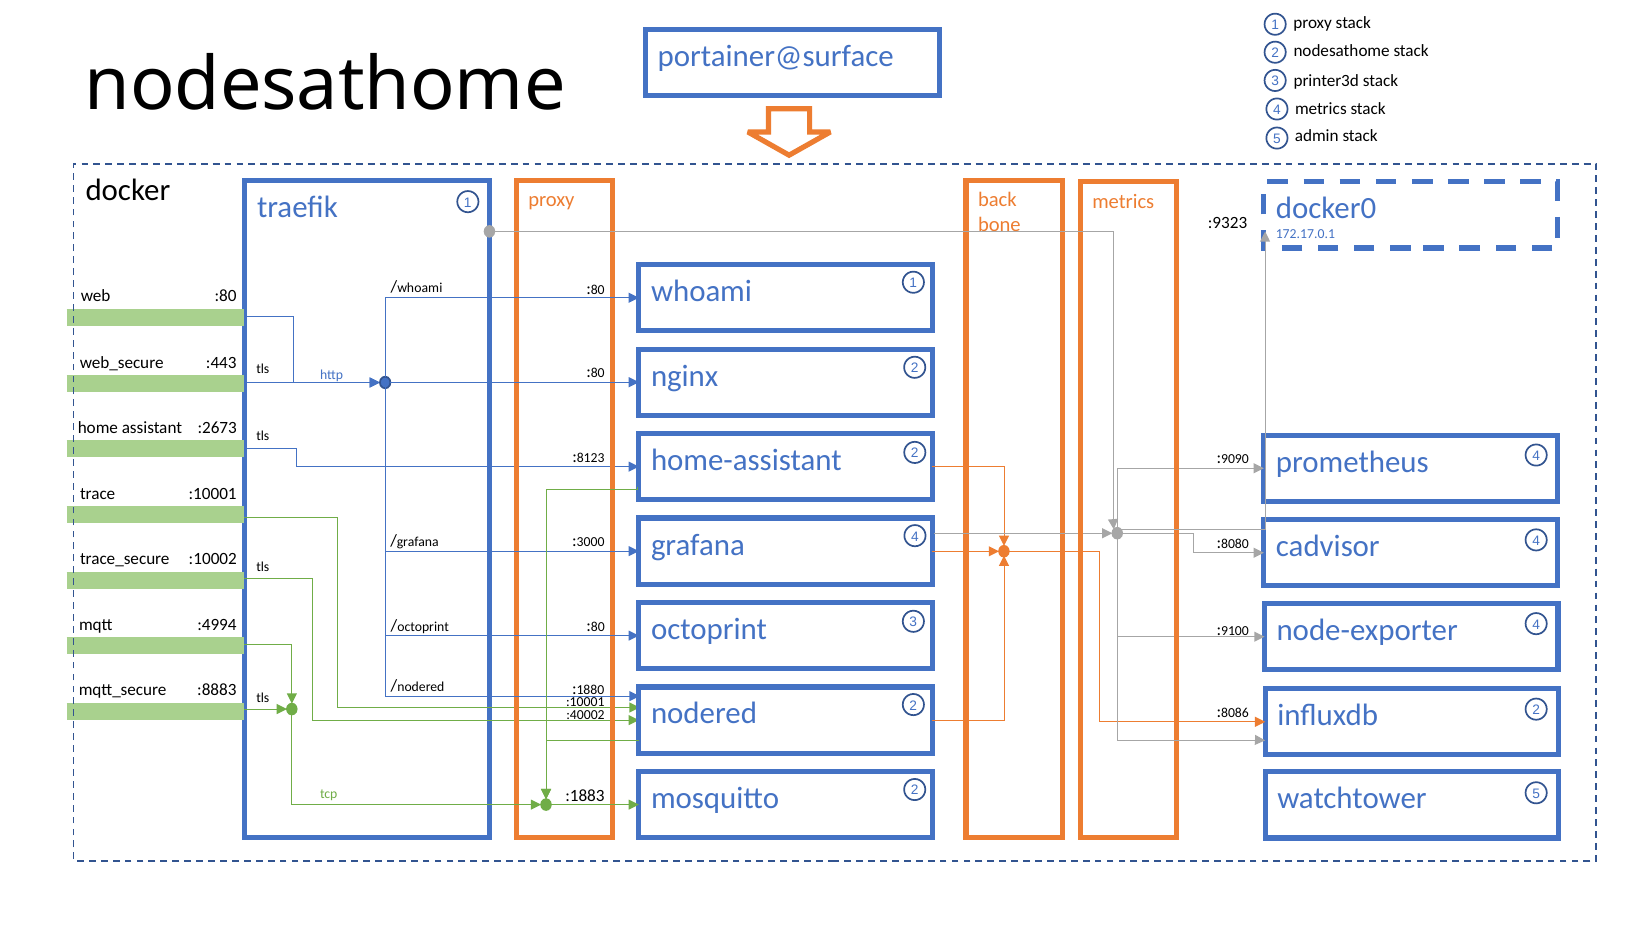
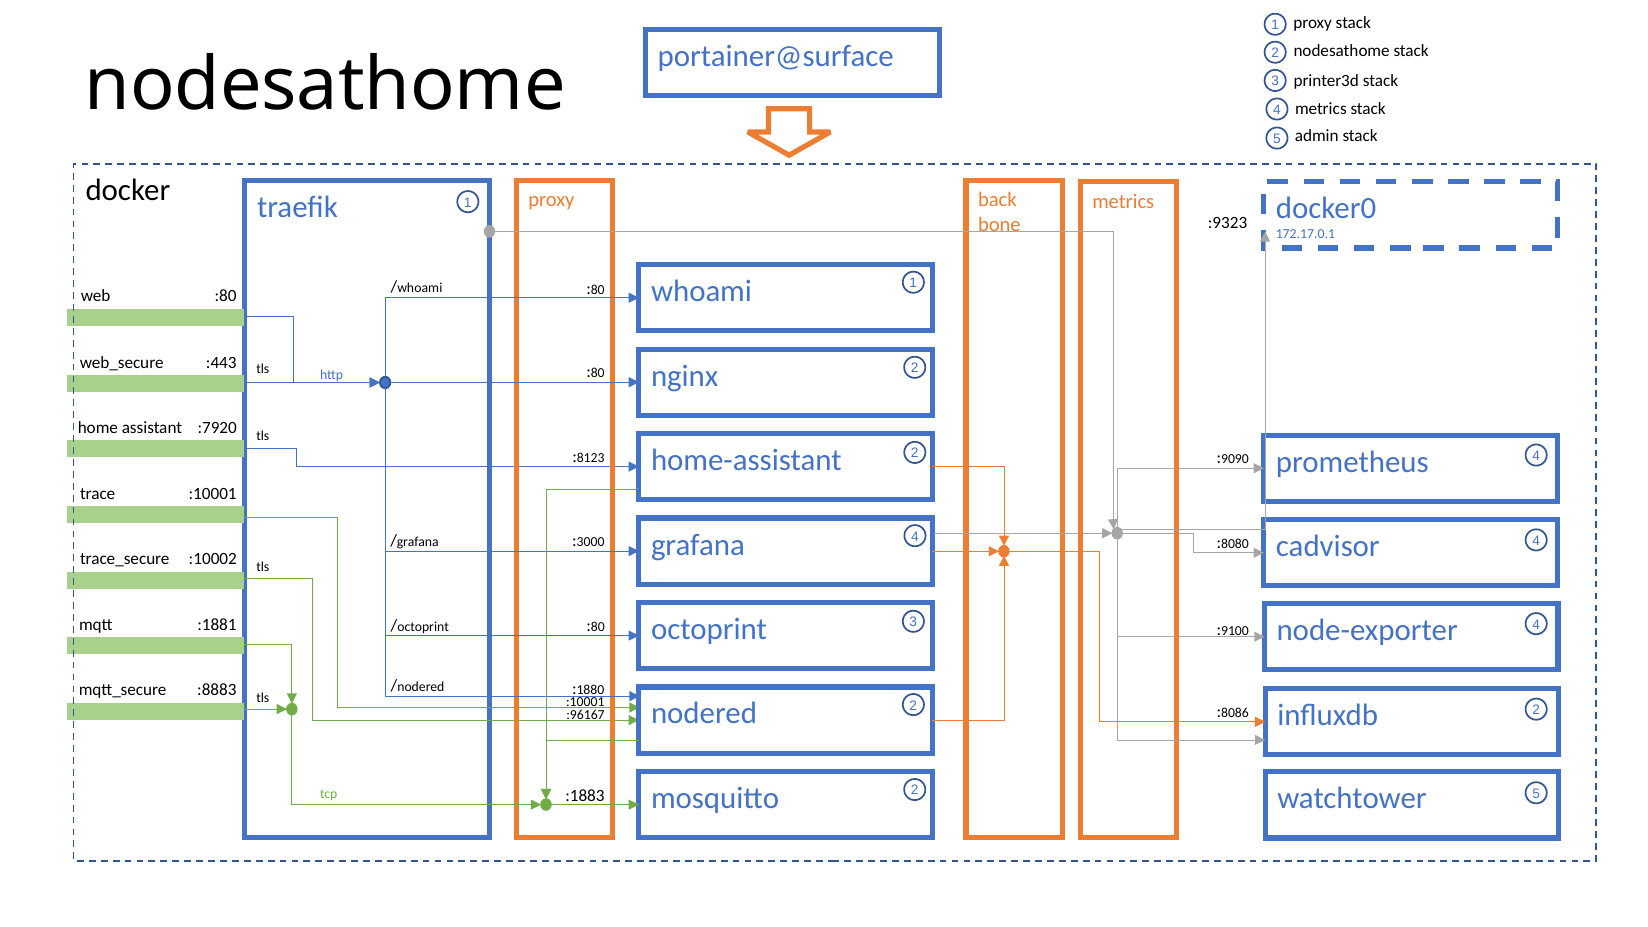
:2673: :2673 -> :7920
:4994: :4994 -> :1881
:40002: :40002 -> :96167
